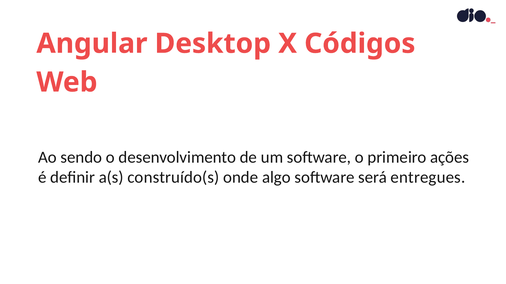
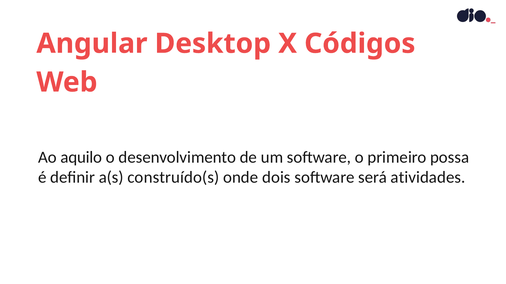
sendo: sendo -> aquilo
ações: ações -> possa
algo: algo -> dois
entregues: entregues -> atividades
